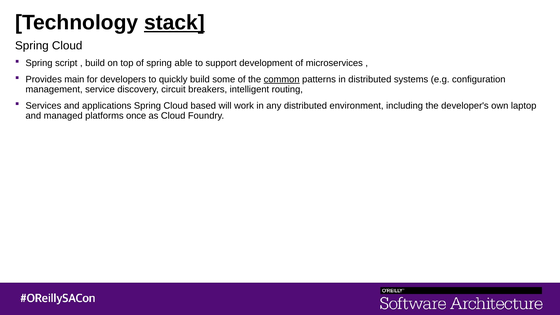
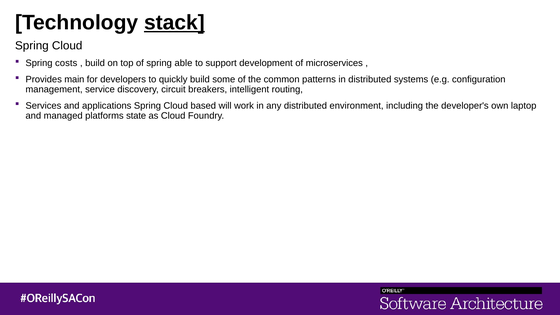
script: script -> costs
common underline: present -> none
once: once -> state
